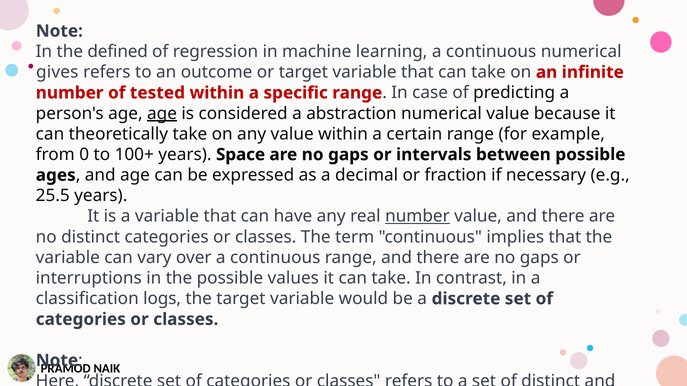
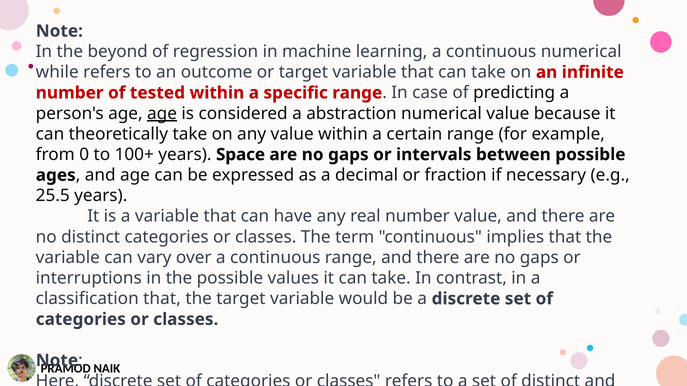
defined: defined -> beyond
gives: gives -> while
number at (417, 217) underline: present -> none
classification logs: logs -> that
